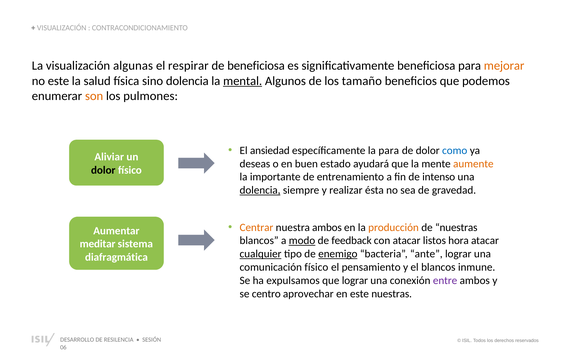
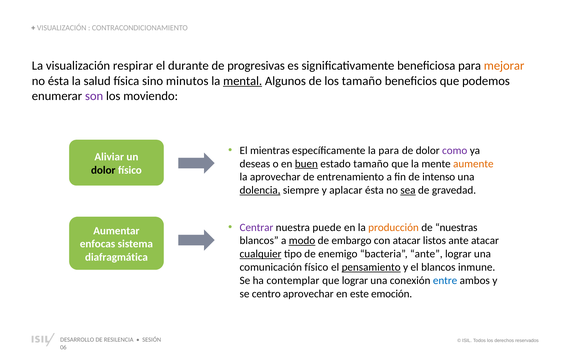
algunas: algunas -> respirar
respirar: respirar -> durante
de beneficiosa: beneficiosa -> progresivas
no este: este -> ésta
sino dolencia: dolencia -> minutos
son colour: orange -> purple
pulmones: pulmones -> moviendo
ansiedad: ansiedad -> mientras
como colour: blue -> purple
buen underline: none -> present
estado ayudará: ayudará -> tamaño
la importante: importante -> aprovechar
realizar: realizar -> aplacar
sea underline: none -> present
Centrar colour: orange -> purple
nuestra ambos: ambos -> puede
feedback: feedback -> embargo
listos hora: hora -> ante
meditar: meditar -> enfocas
enemigo underline: present -> none
pensamiento underline: none -> present
expulsamos: expulsamos -> contemplar
entre colour: purple -> blue
este nuestras: nuestras -> emoción
